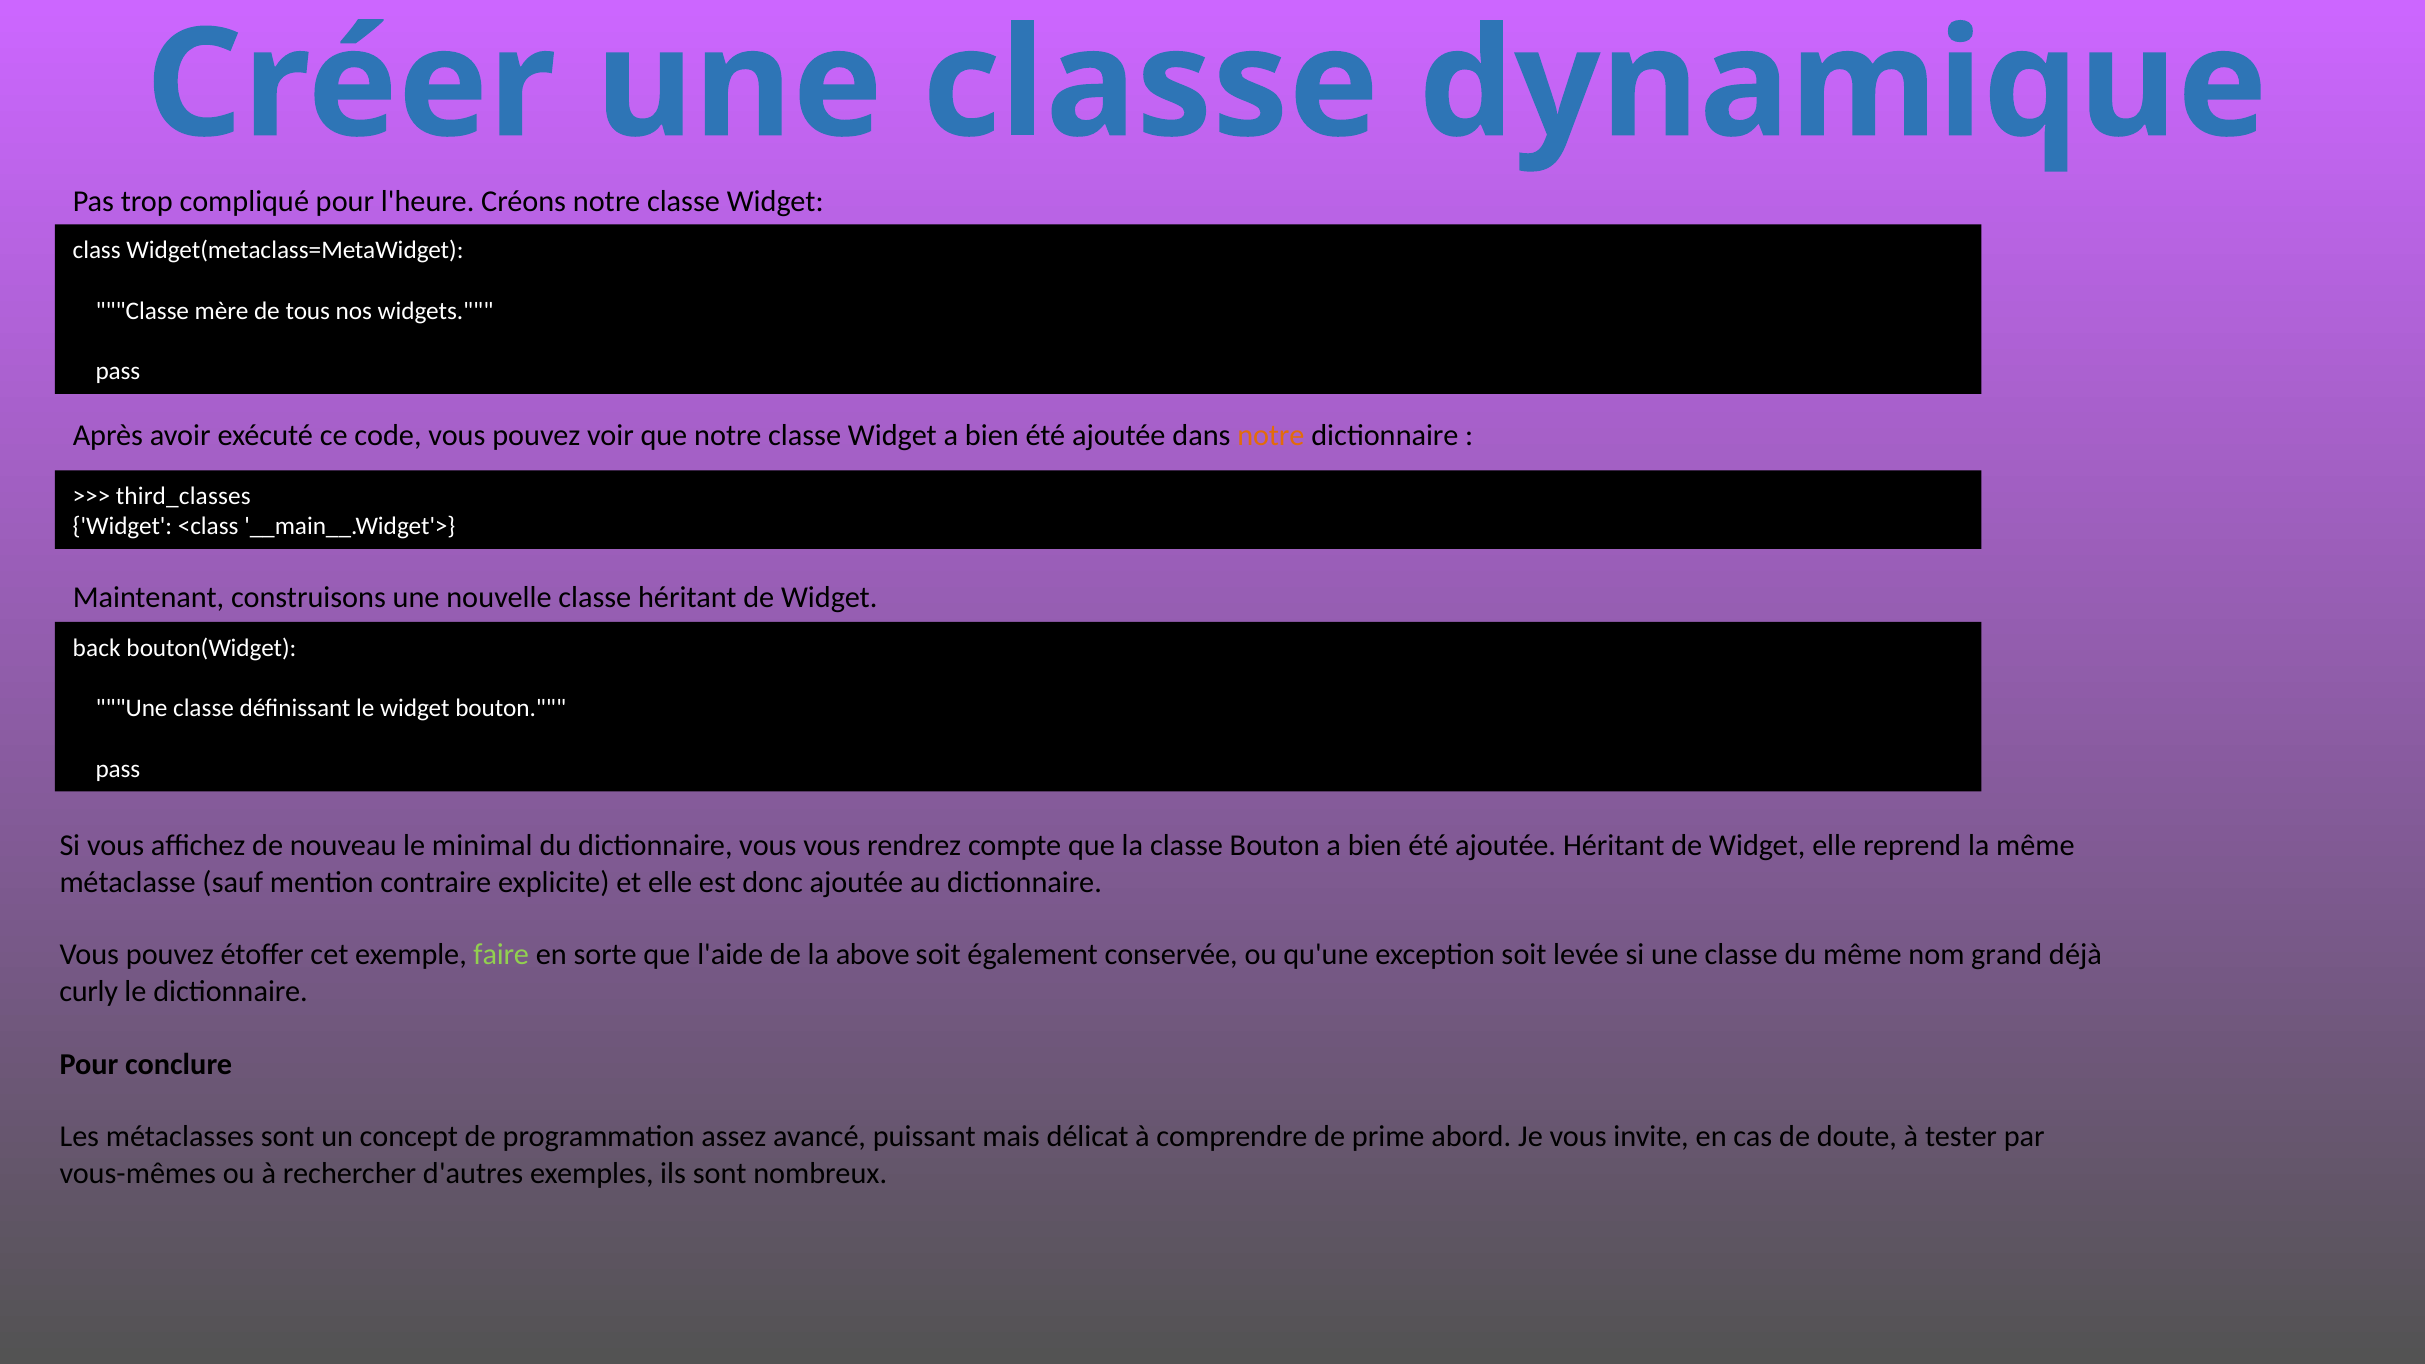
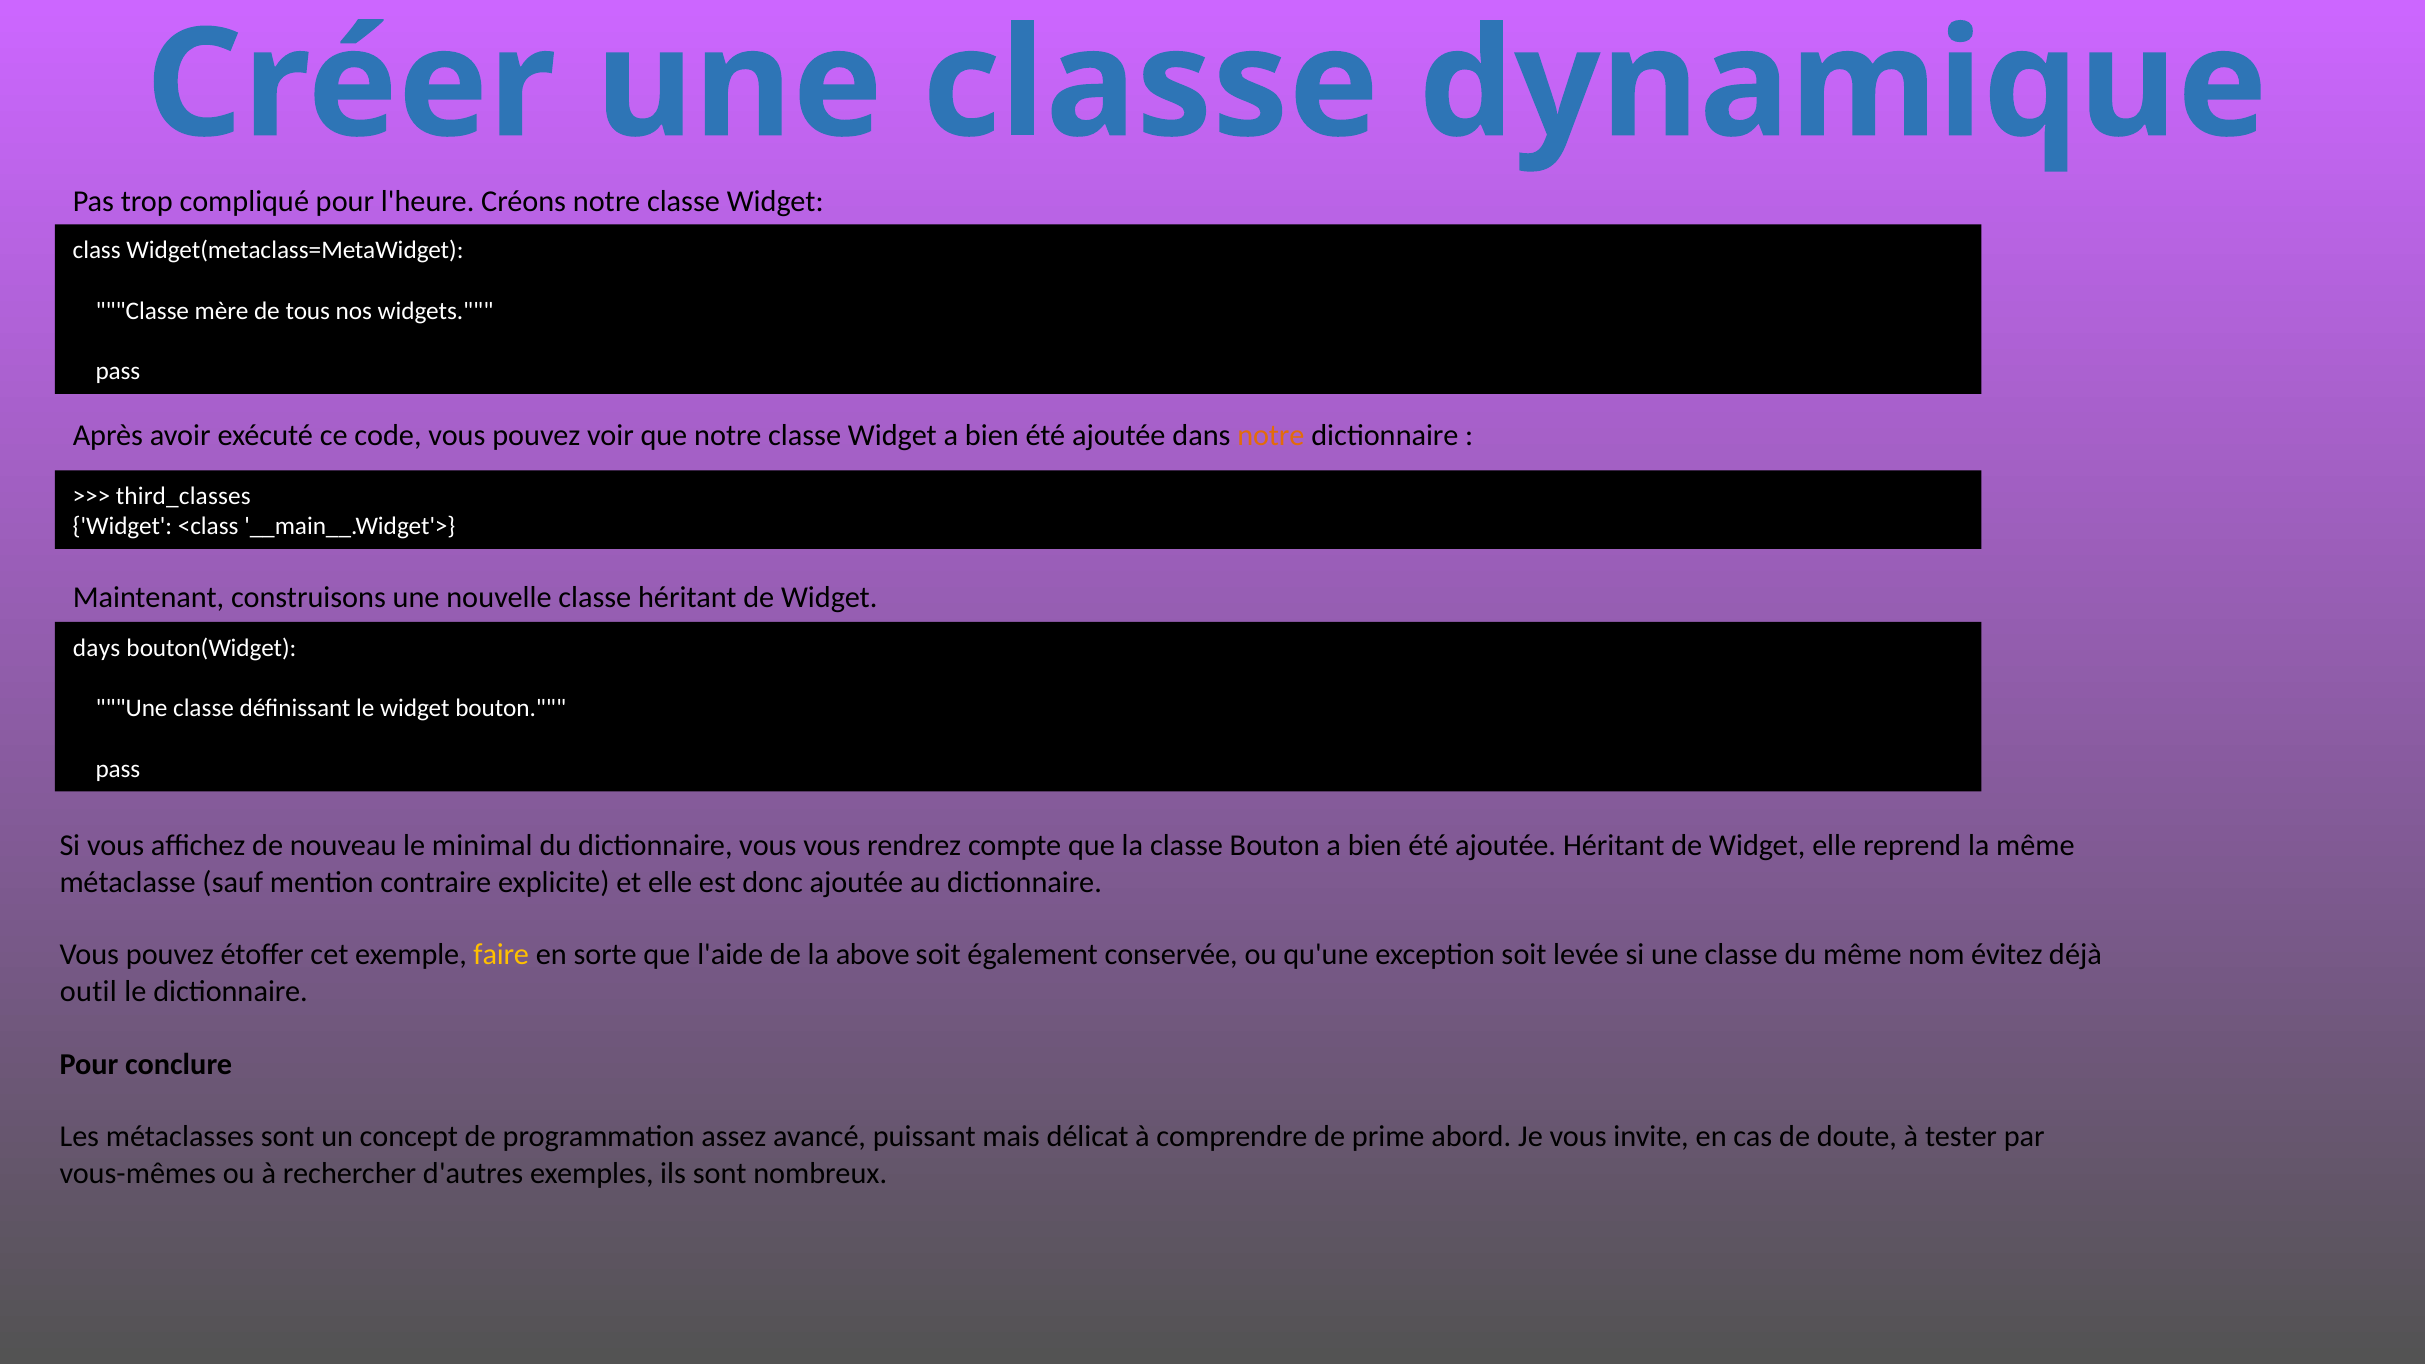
back: back -> days
faire colour: light green -> yellow
grand: grand -> évitez
curly: curly -> outil
